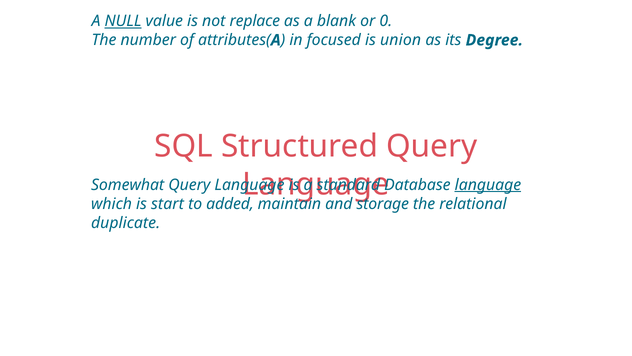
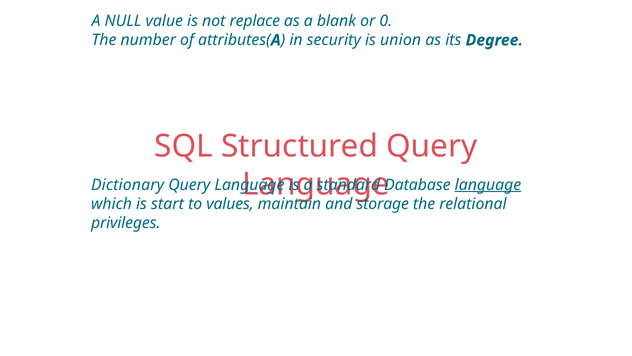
NULL underline: present -> none
focused: focused -> security
Somewhat: Somewhat -> Dictionary
added: added -> values
duplicate: duplicate -> privileges
